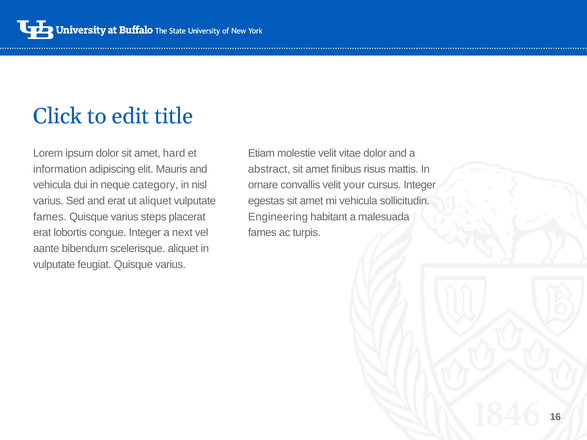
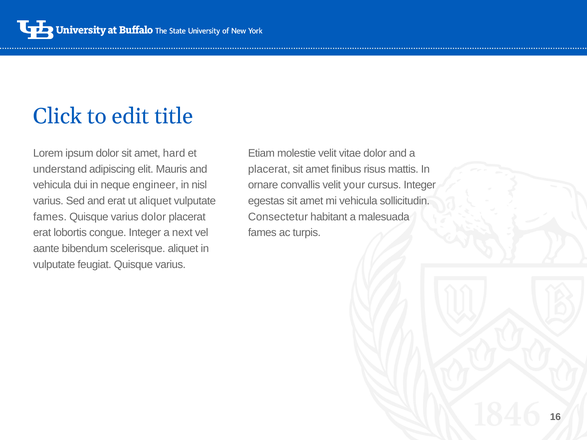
information: information -> understand
abstract at (269, 169): abstract -> placerat
category: category -> engineer
varius steps: steps -> dolor
Engineering: Engineering -> Consectetur
